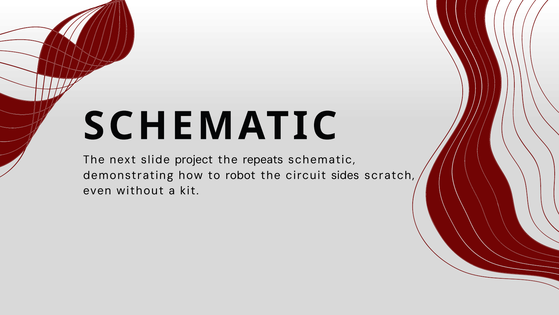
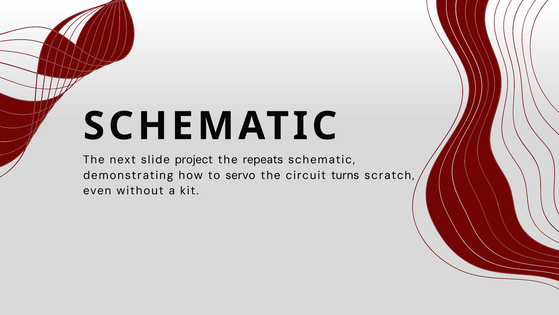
robot: robot -> servo
sides: sides -> turns
